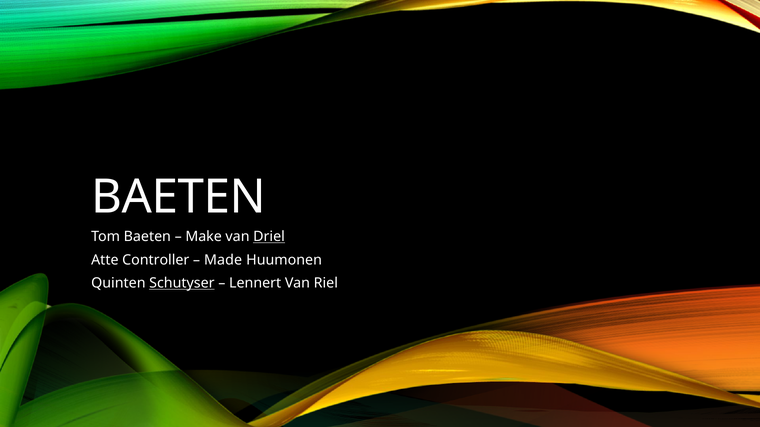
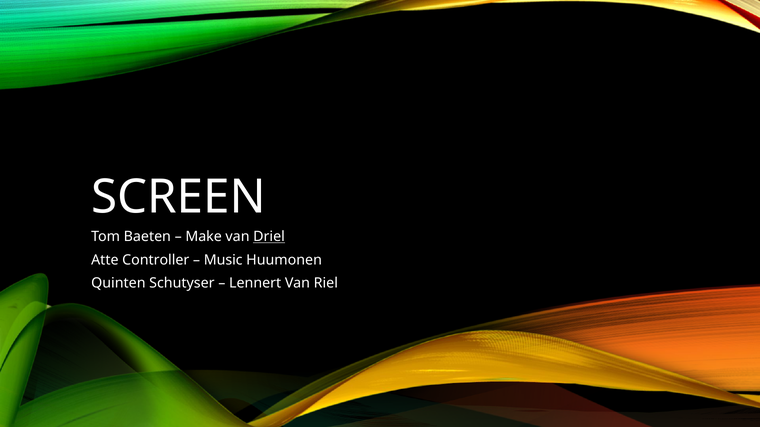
BAETEN at (179, 197): BAETEN -> SCREEN
Made: Made -> Music
Schutyser underline: present -> none
